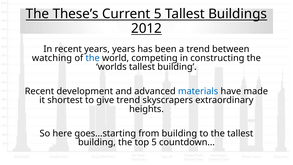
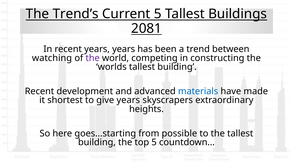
These’s: These’s -> Trend’s
2012: 2012 -> 2081
the at (93, 58) colour: blue -> purple
give trend: trend -> years
from building: building -> possible
